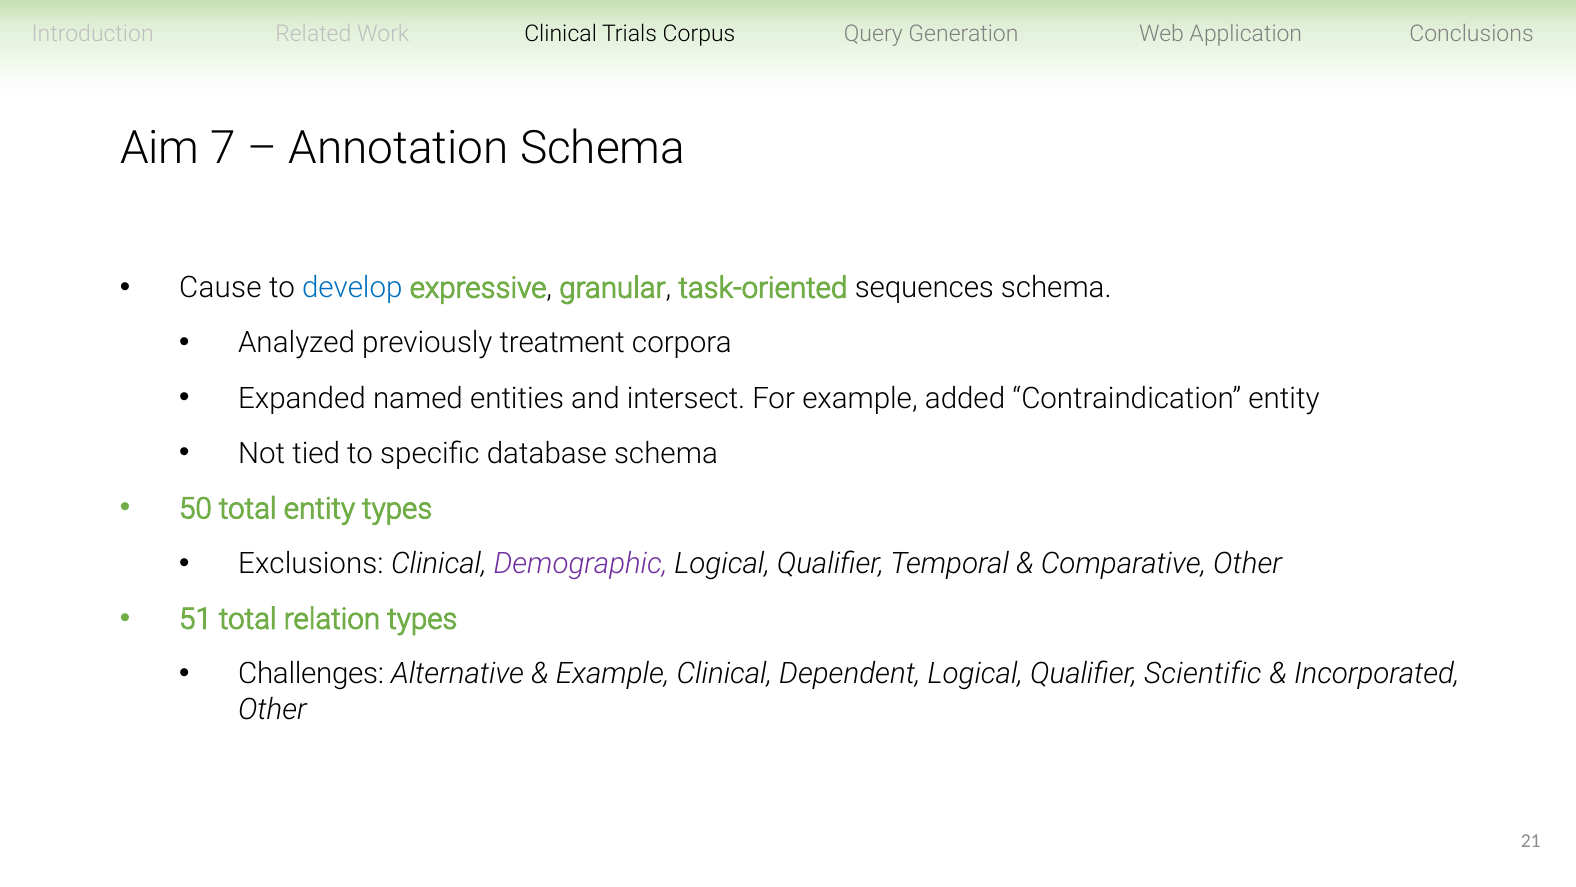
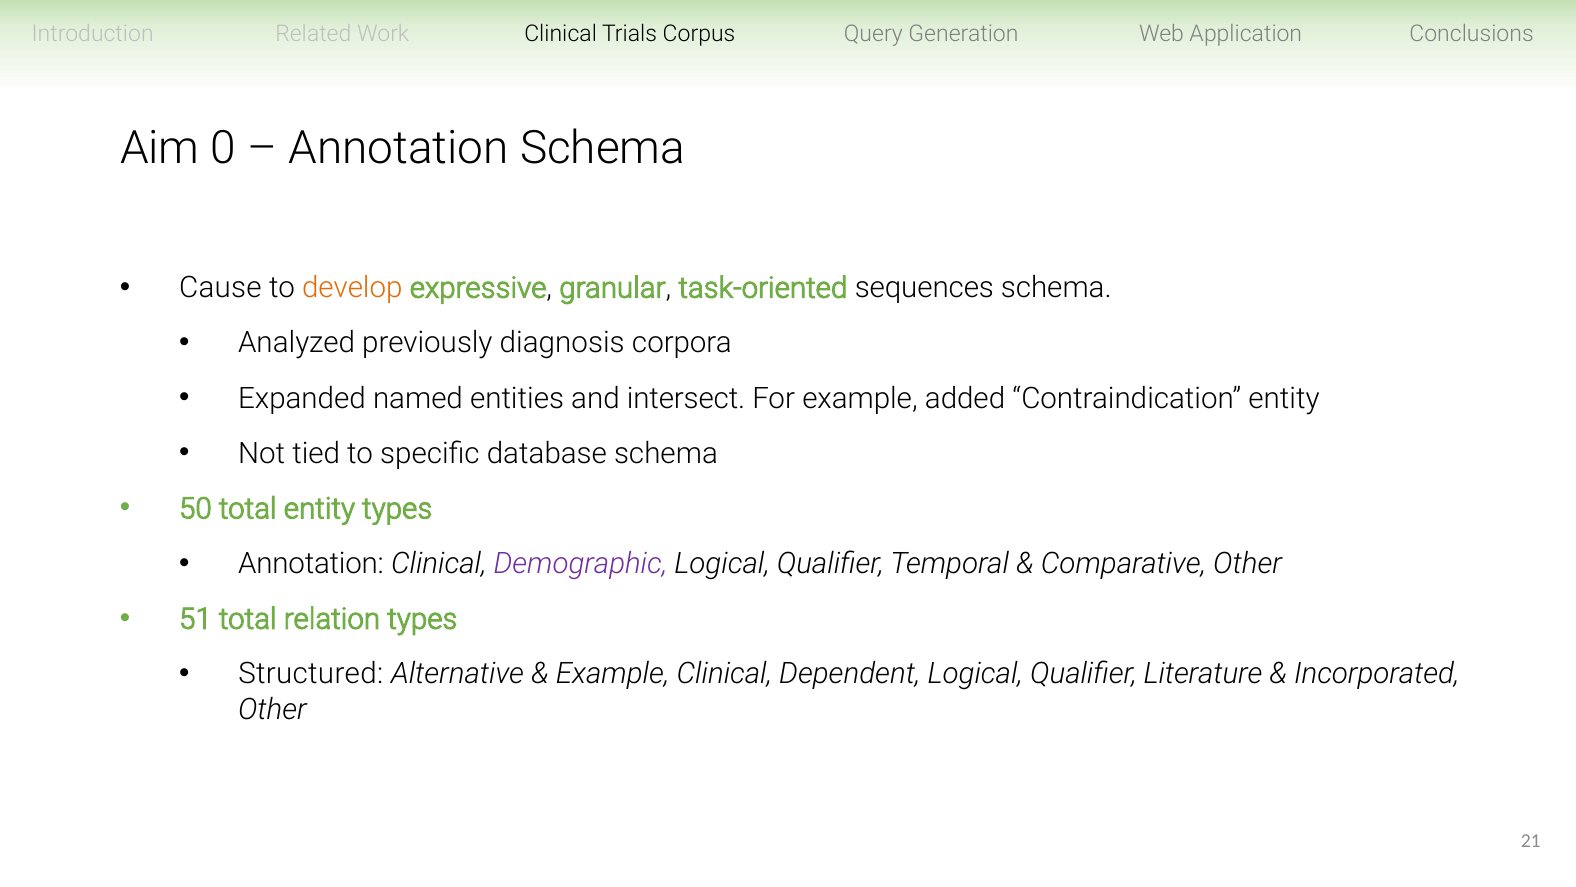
7: 7 -> 0
develop colour: blue -> orange
treatment: treatment -> diagnosis
Exclusions at (311, 564): Exclusions -> Annotation
Challenges: Challenges -> Structured
Scientific: Scientific -> Literature
